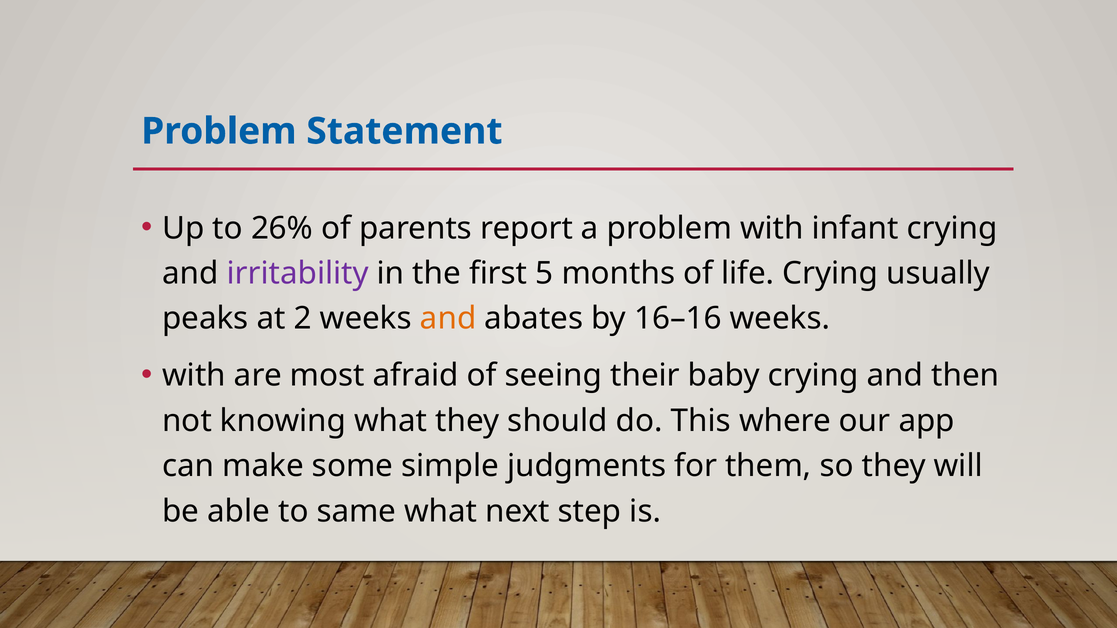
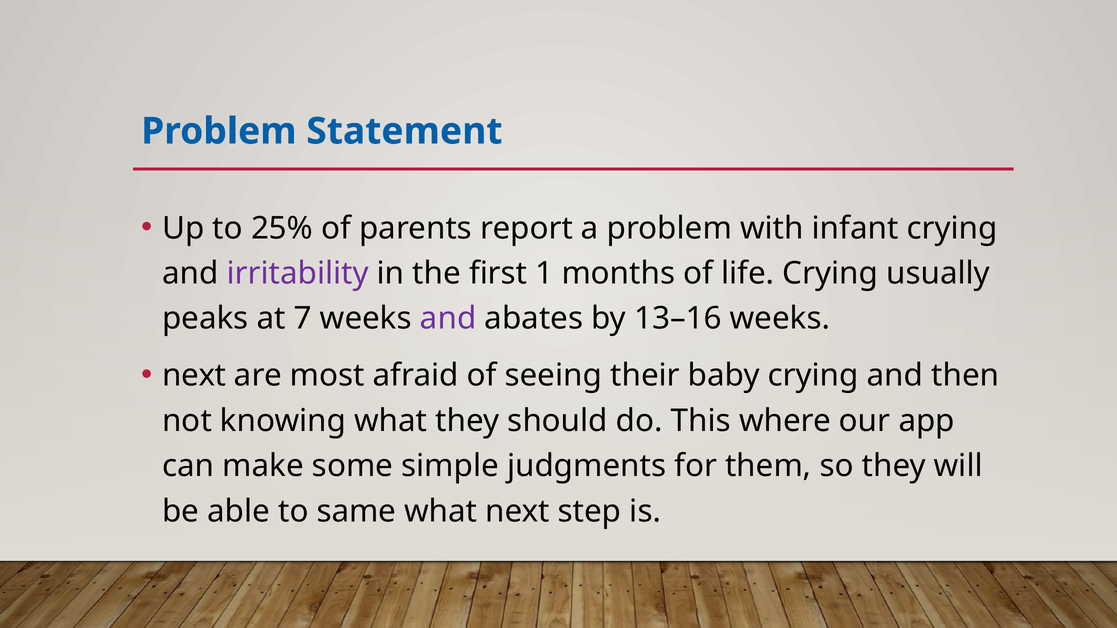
26%: 26% -> 25%
5: 5 -> 1
2: 2 -> 7
and at (448, 319) colour: orange -> purple
16–16: 16–16 -> 13–16
with at (194, 376): with -> next
